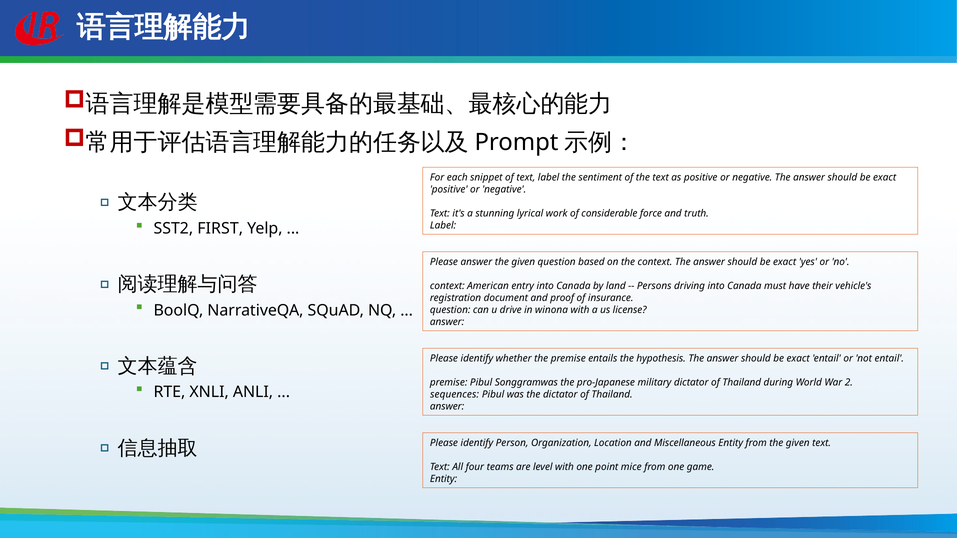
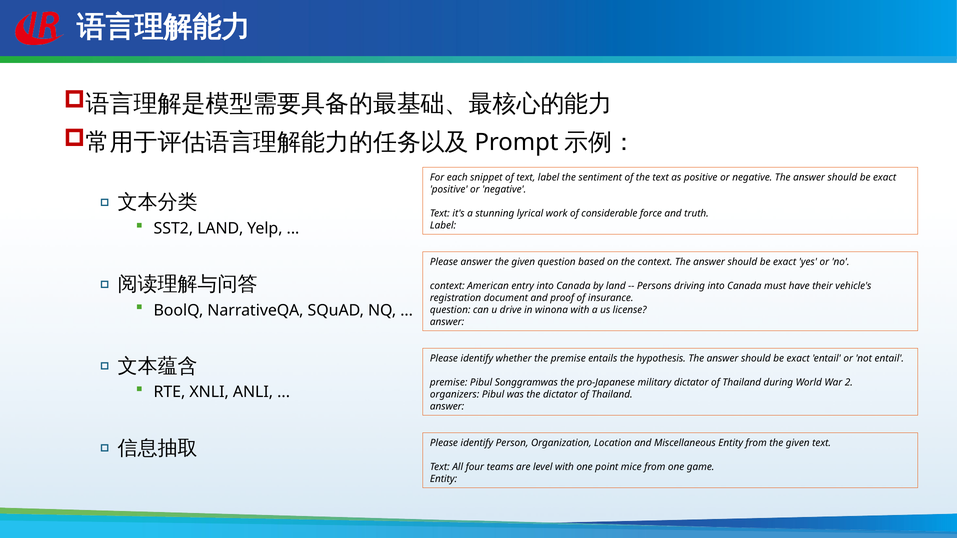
SST2 FIRST: FIRST -> LAND
sequences: sequences -> organizers
